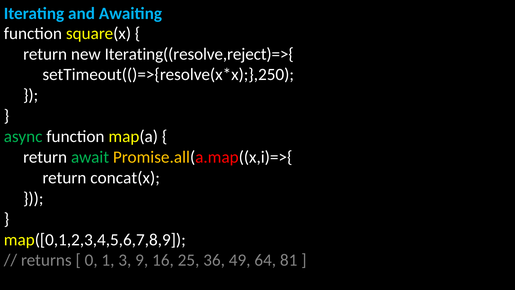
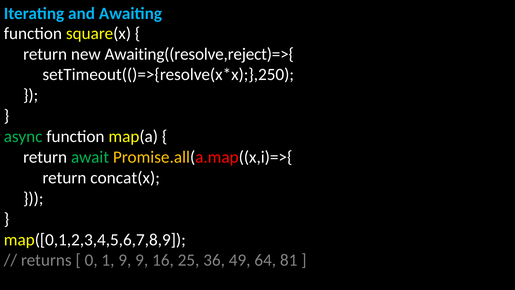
Iterating((resolve,reject)=>{: Iterating((resolve,reject)=>{ -> Awaiting((resolve,reject)=>{
1 3: 3 -> 9
